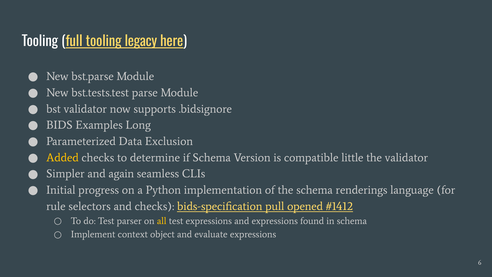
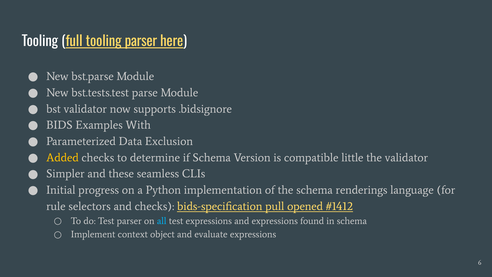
tooling legacy: legacy -> parser
Long: Long -> With
again: again -> these
all colour: yellow -> light blue
